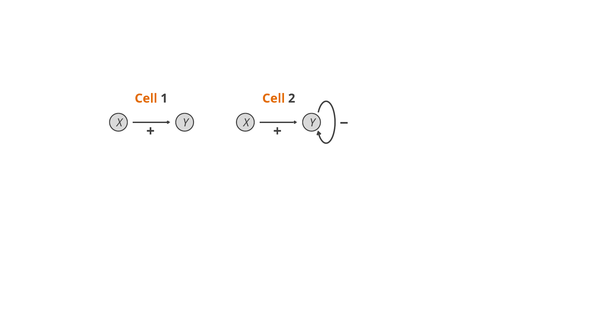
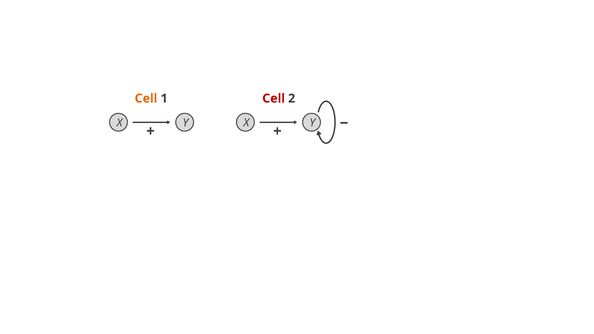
Cell at (274, 98) colour: orange -> red
